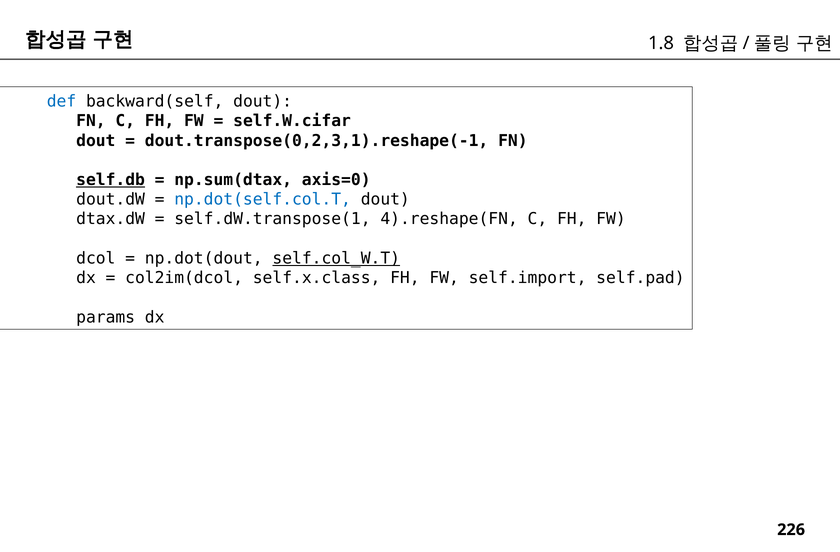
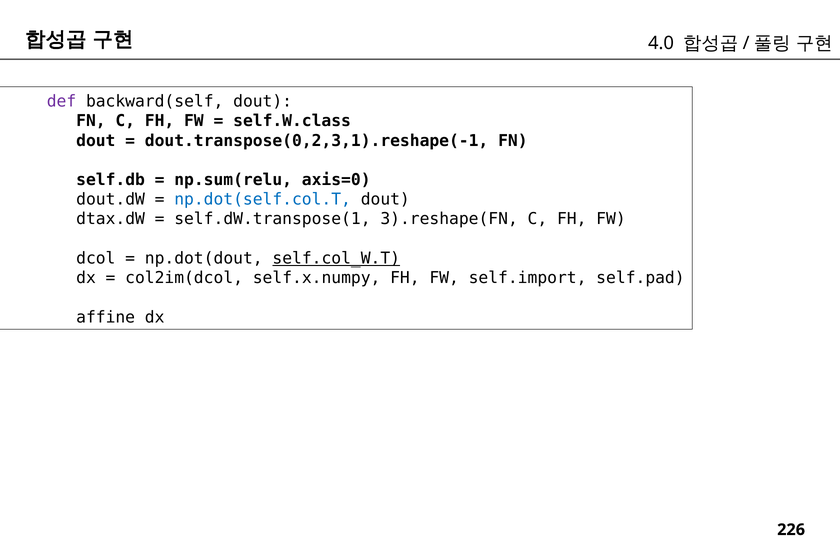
1.8: 1.8 -> 4.0
def colour: blue -> purple
self.W.cifar: self.W.cifar -> self.W.class
self.db underline: present -> none
np.sum(dtax: np.sum(dtax -> np.sum(relu
4).reshape(FN: 4).reshape(FN -> 3).reshape(FN
self.x.class: self.x.class -> self.x.numpy
params: params -> affine
